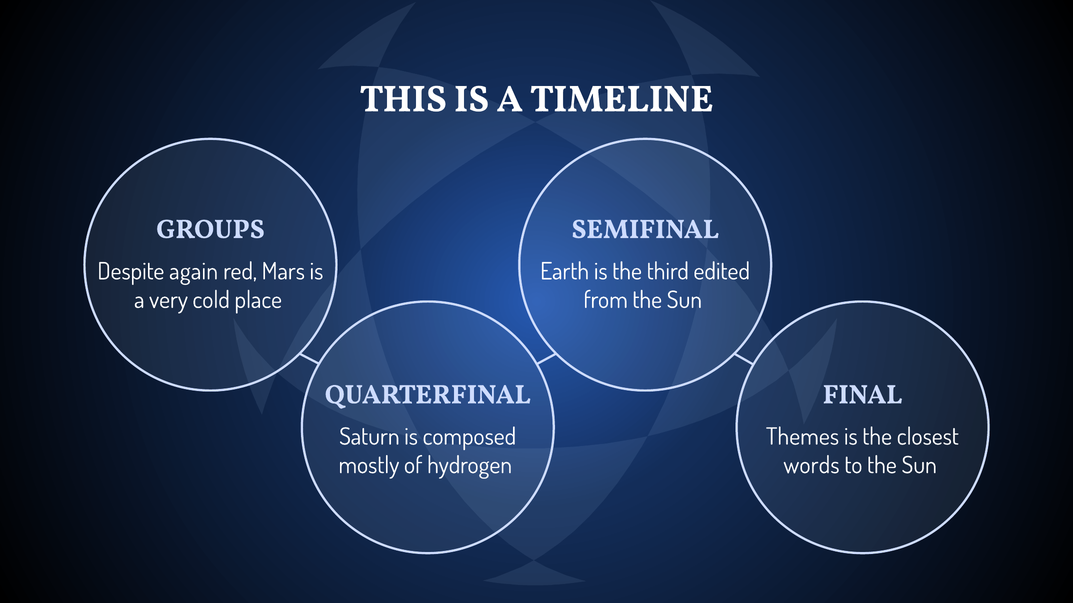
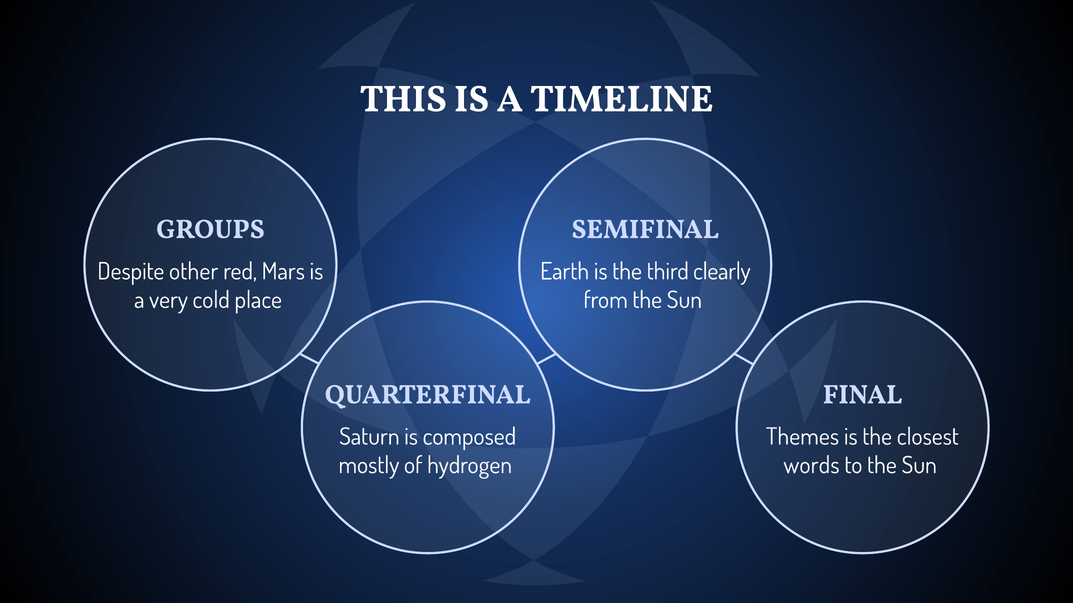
again: again -> other
edited: edited -> clearly
